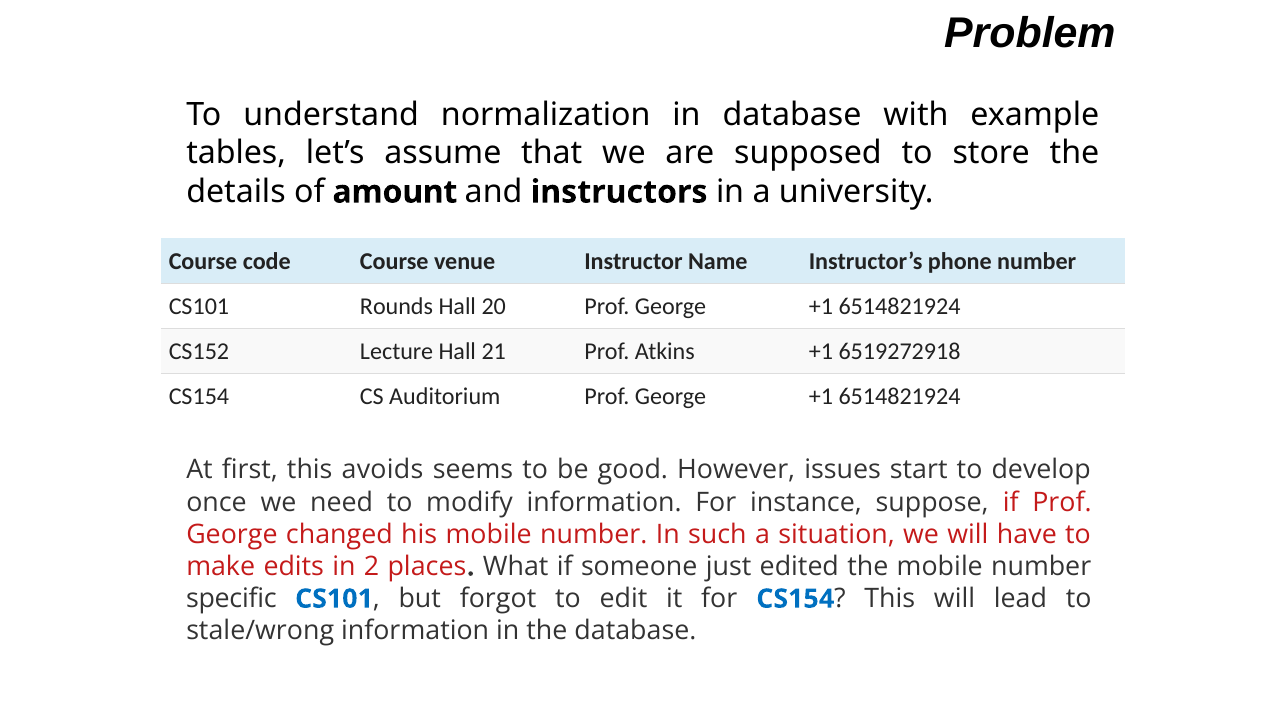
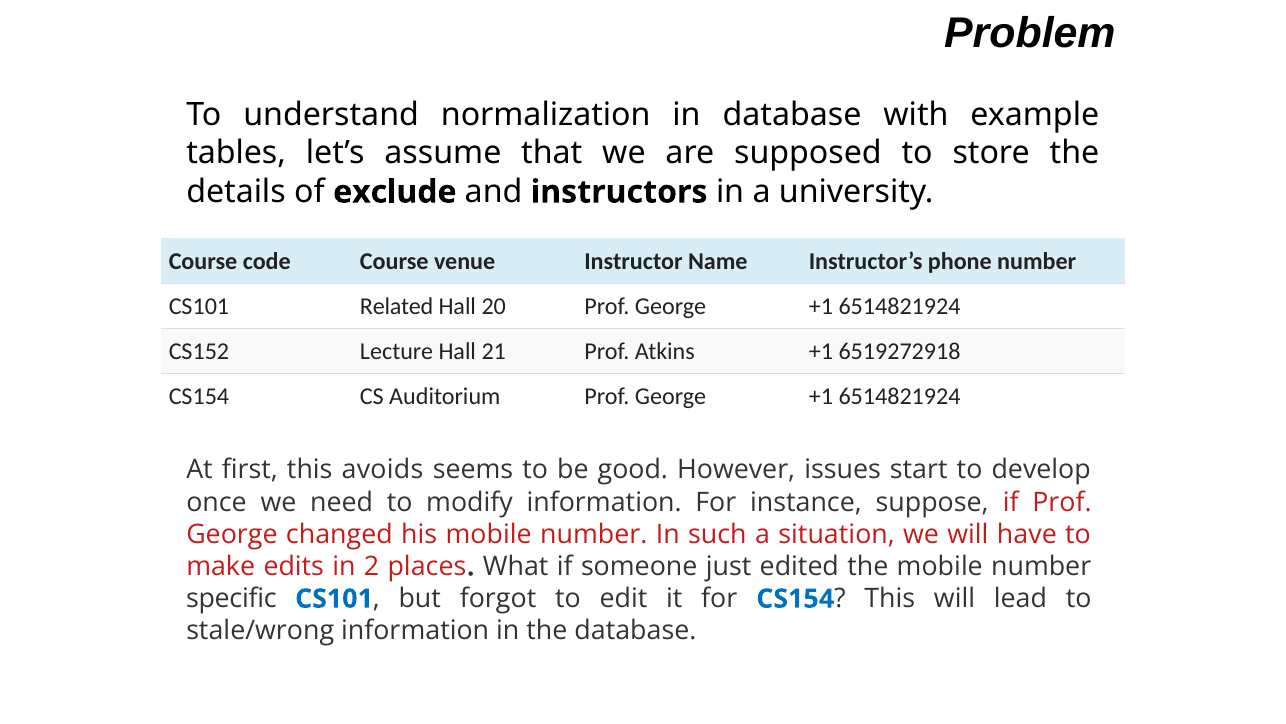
amount: amount -> exclude
Rounds: Rounds -> Related
